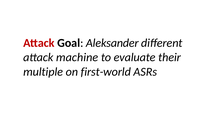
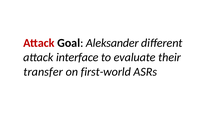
machine: machine -> interface
multiple: multiple -> transfer
